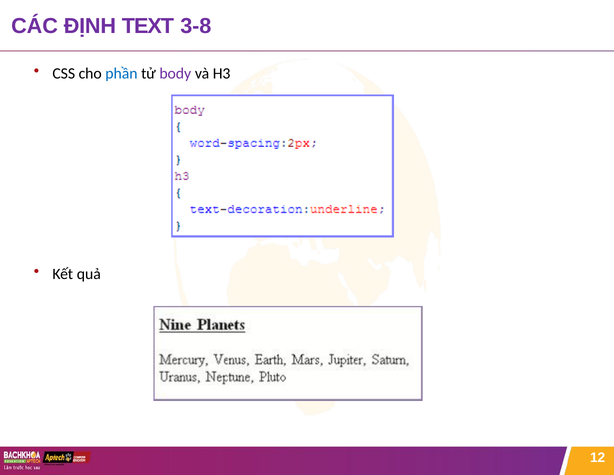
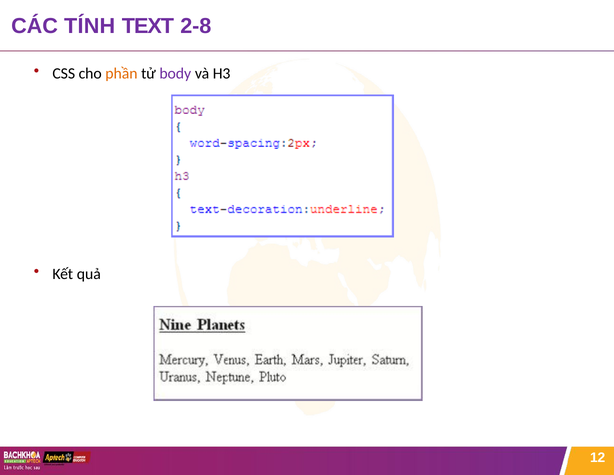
ĐỊNH: ĐỊNH -> TÍNH
3-8: 3-8 -> 2-8
phần colour: blue -> orange
